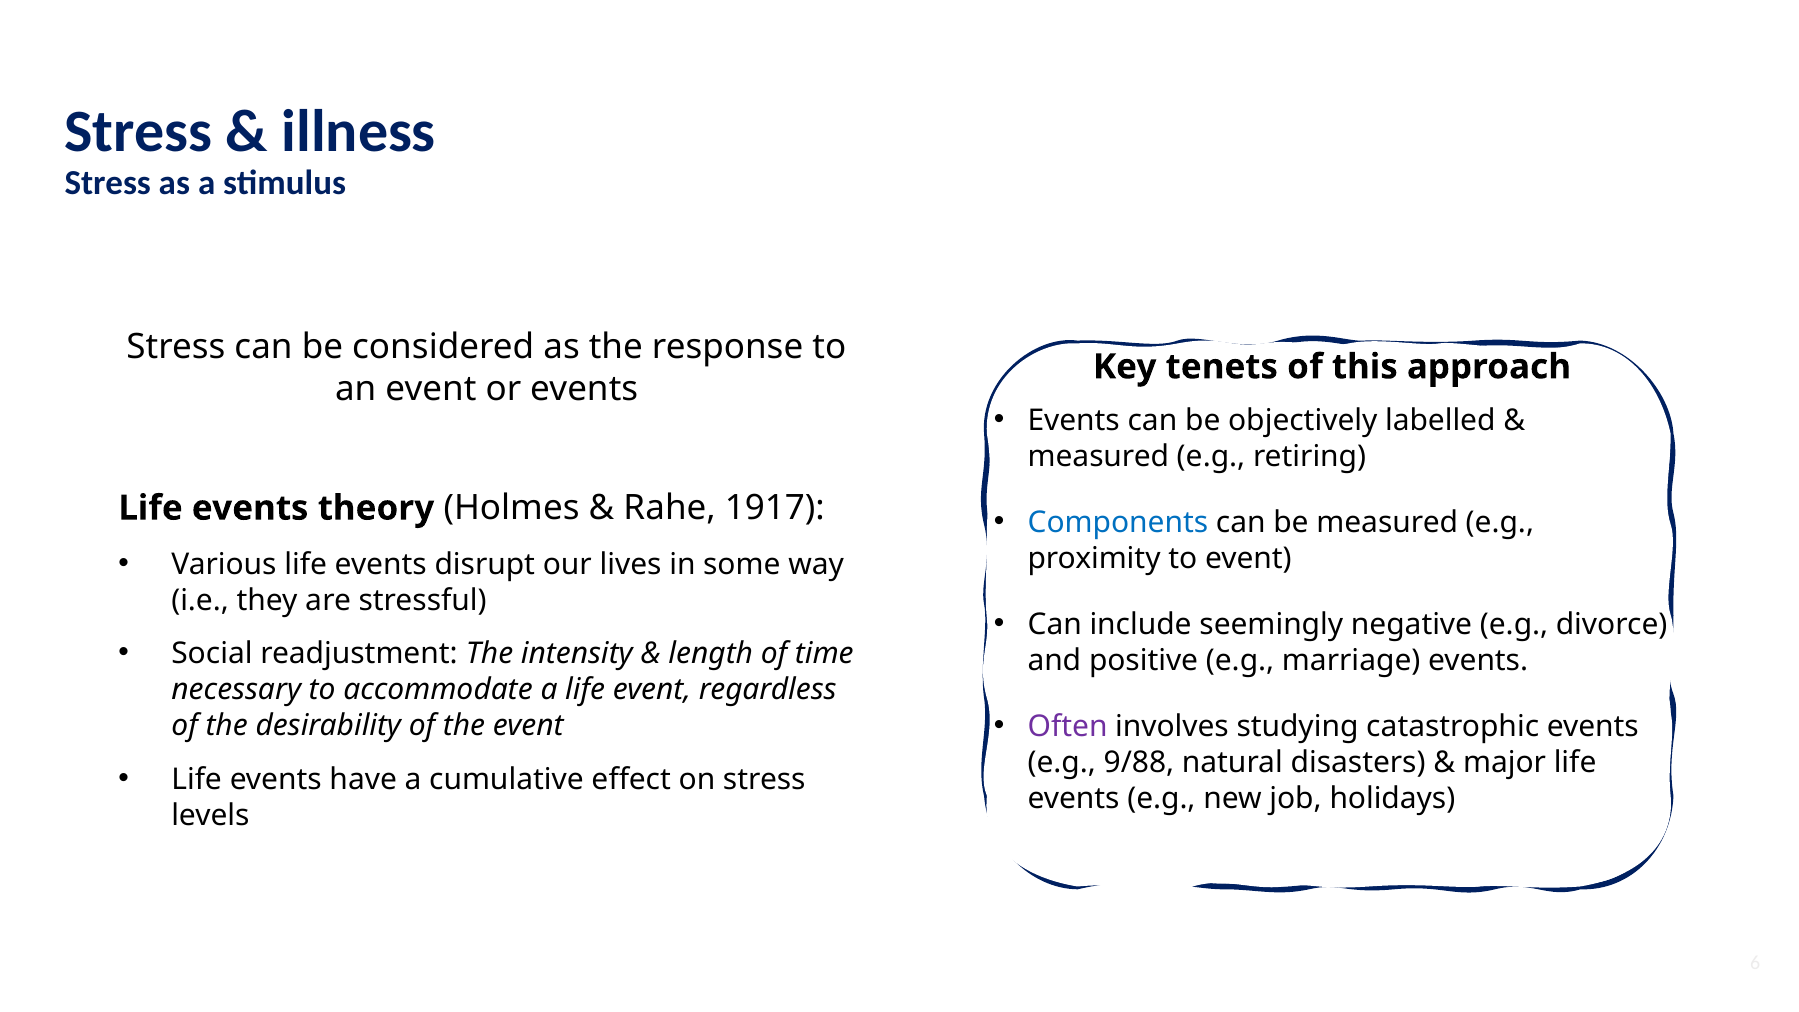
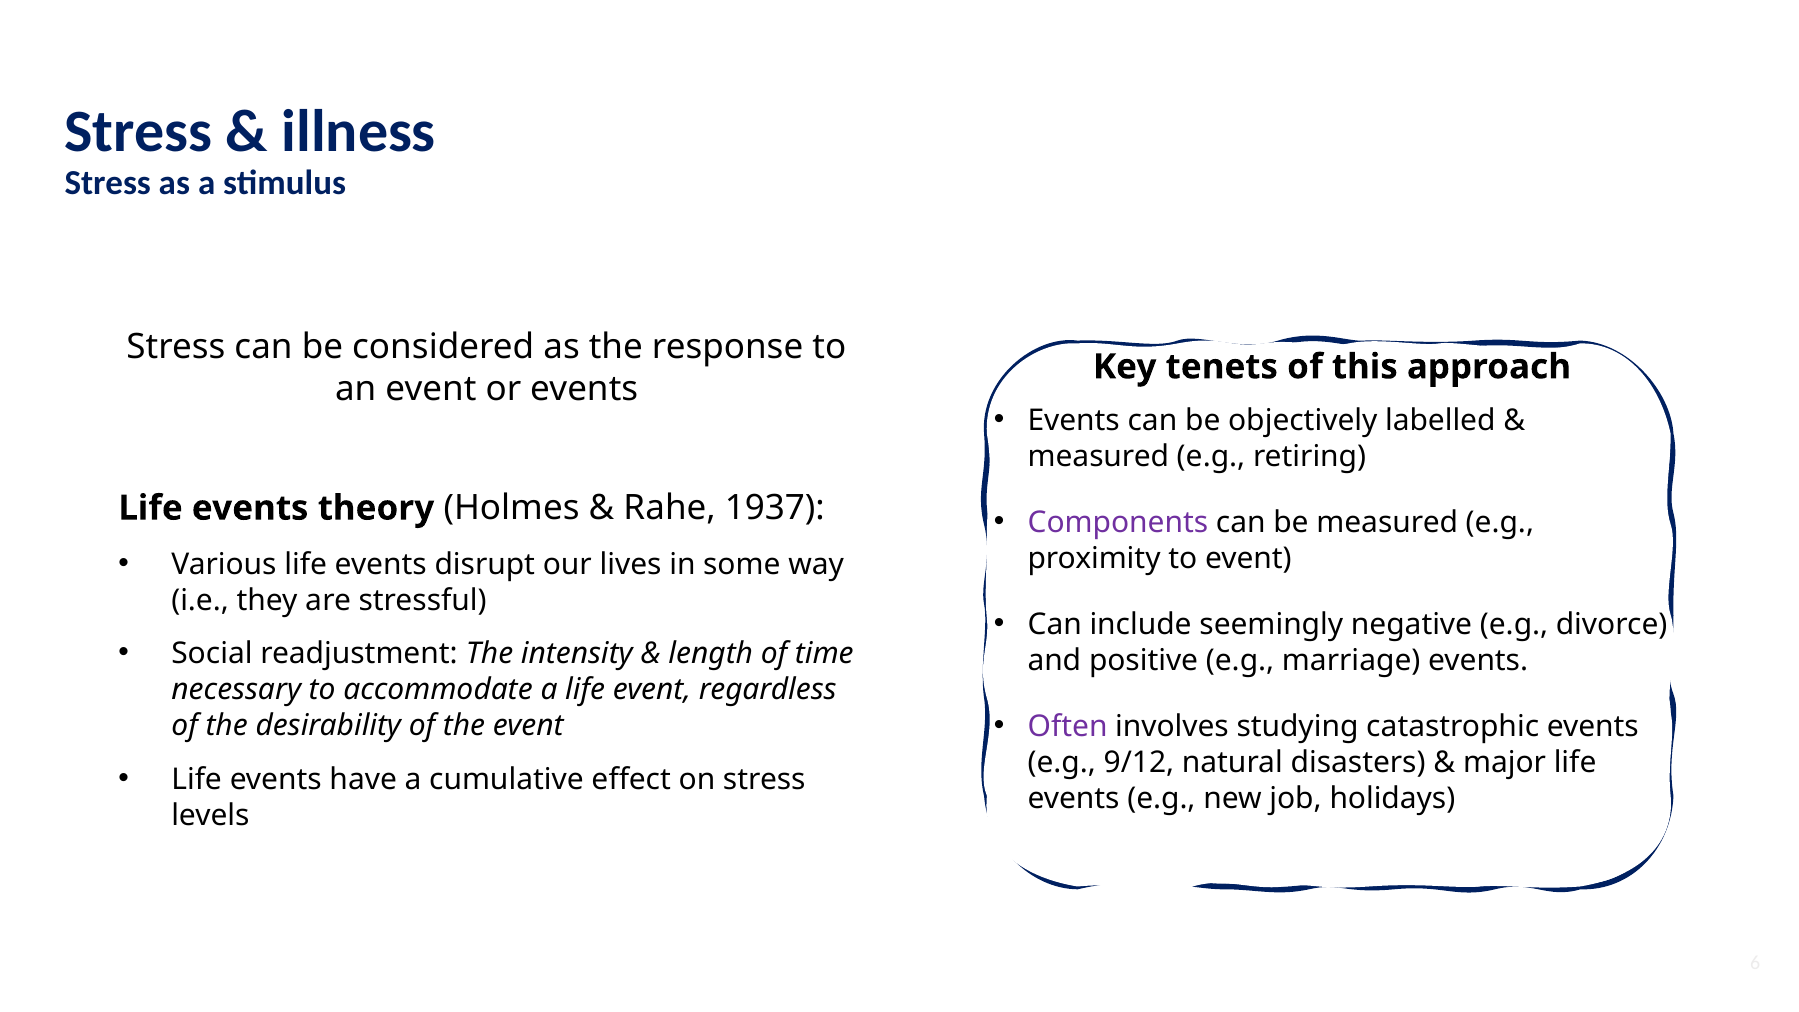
1917: 1917 -> 1937
Components colour: blue -> purple
9/88: 9/88 -> 9/12
